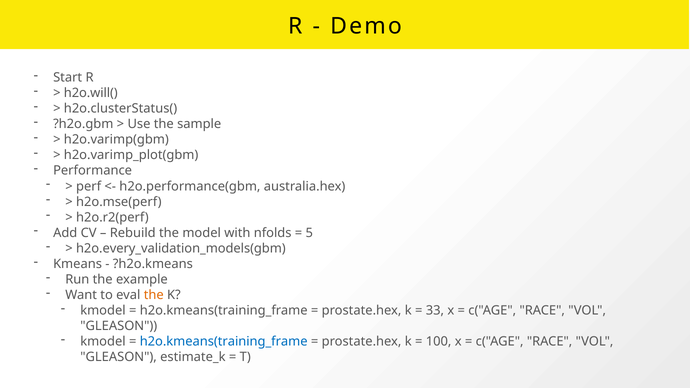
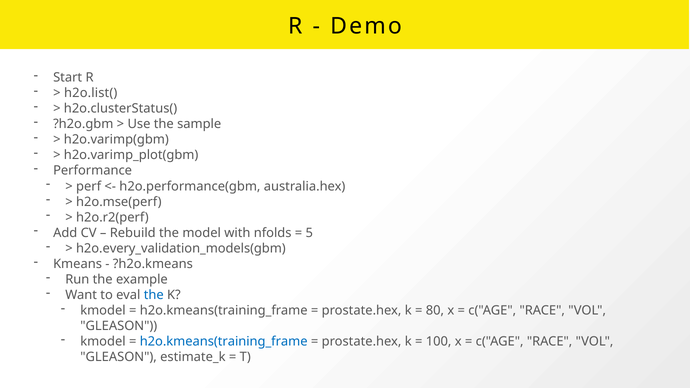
h2o.will(: h2o.will( -> h2o.list(
the at (154, 295) colour: orange -> blue
33: 33 -> 80
